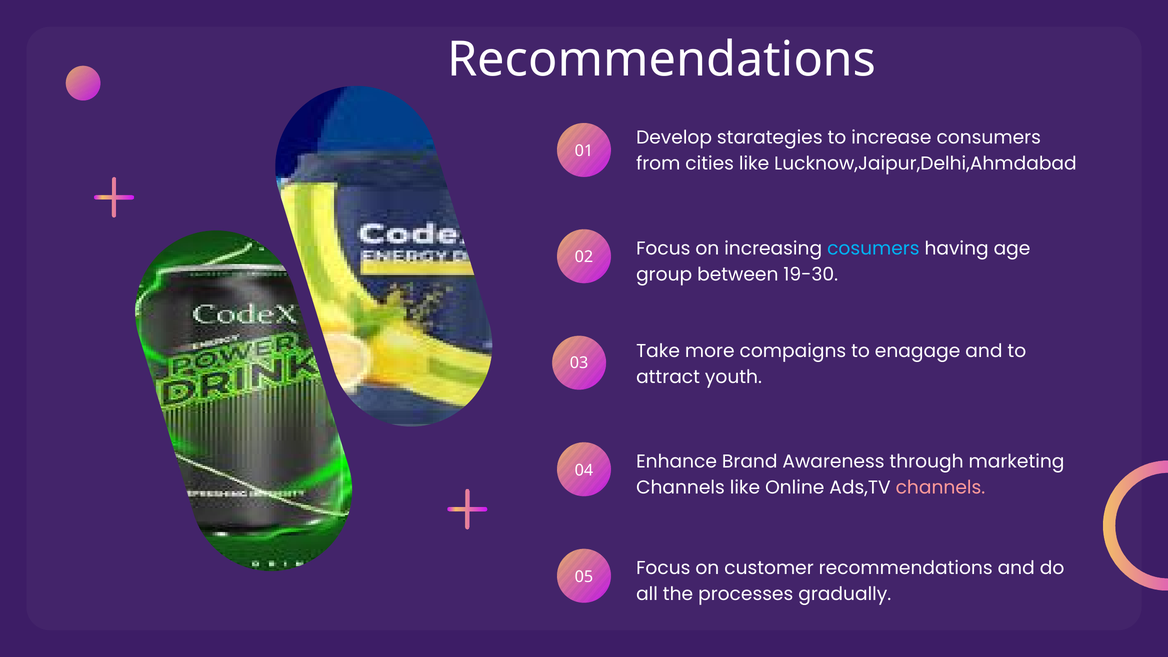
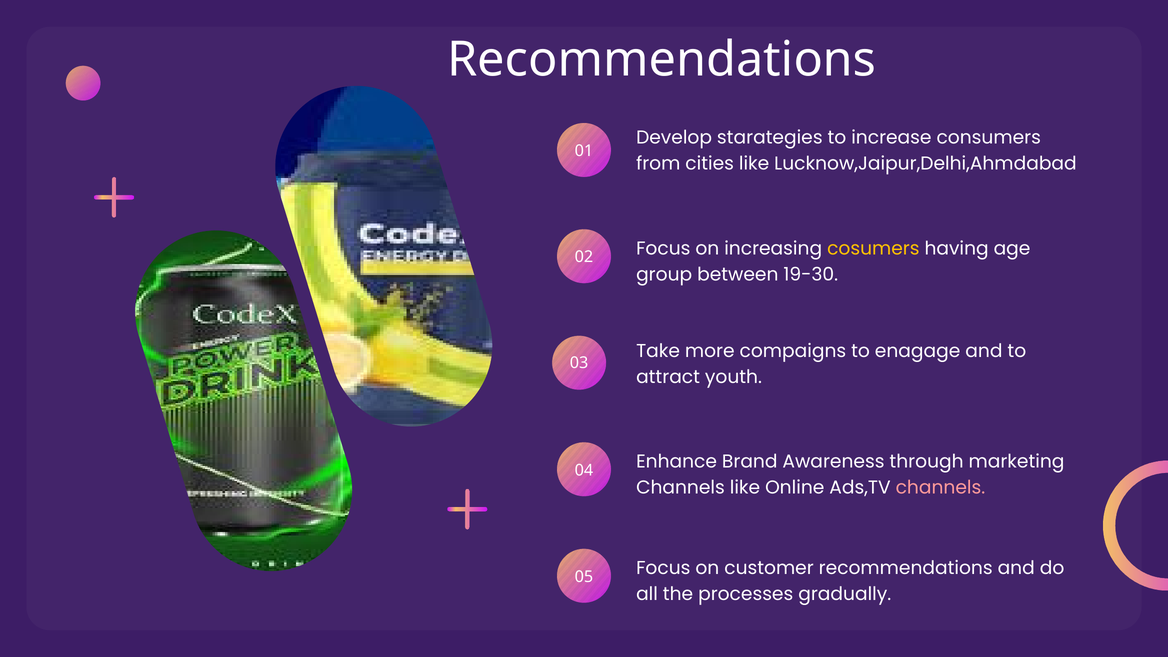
cosumers colour: light blue -> yellow
